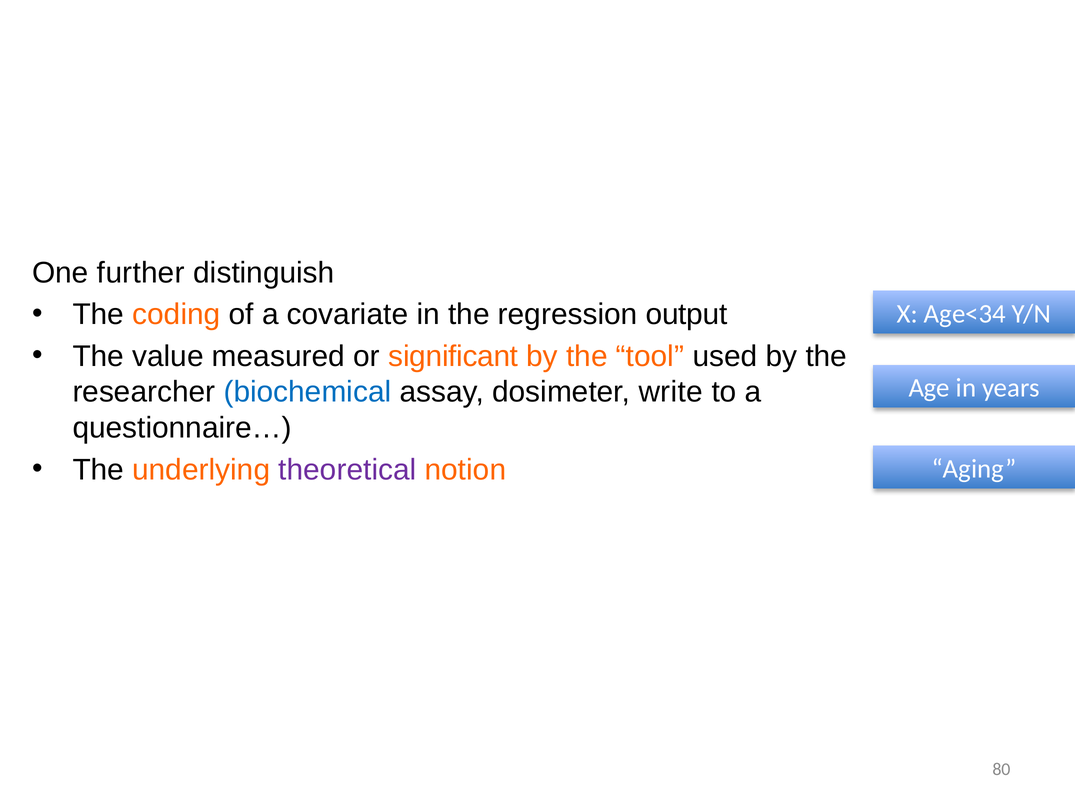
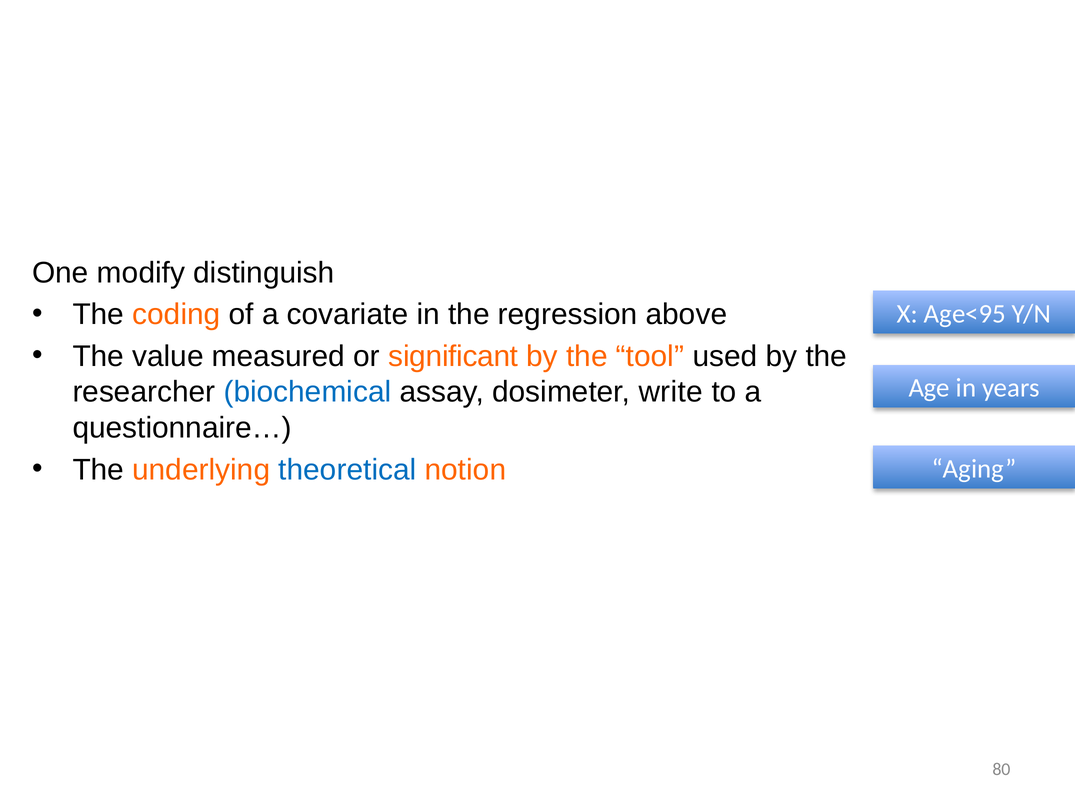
further: further -> modify
output: output -> above
Age<34: Age<34 -> Age<95
theoretical colour: purple -> blue
